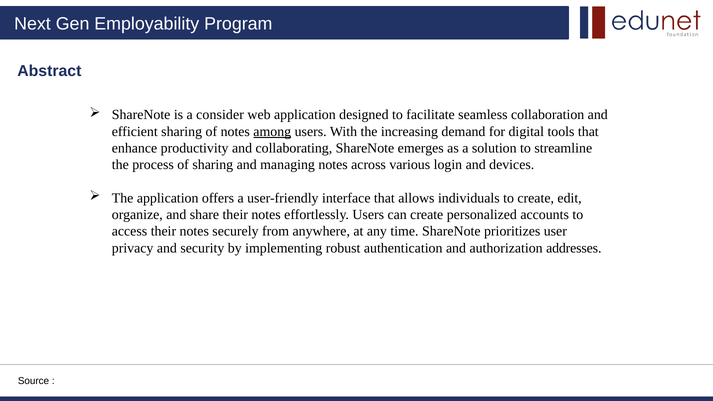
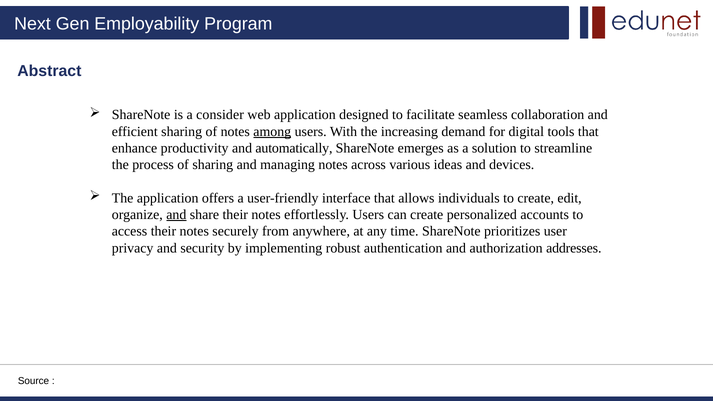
collaborating: collaborating -> automatically
login: login -> ideas
and at (176, 215) underline: none -> present
